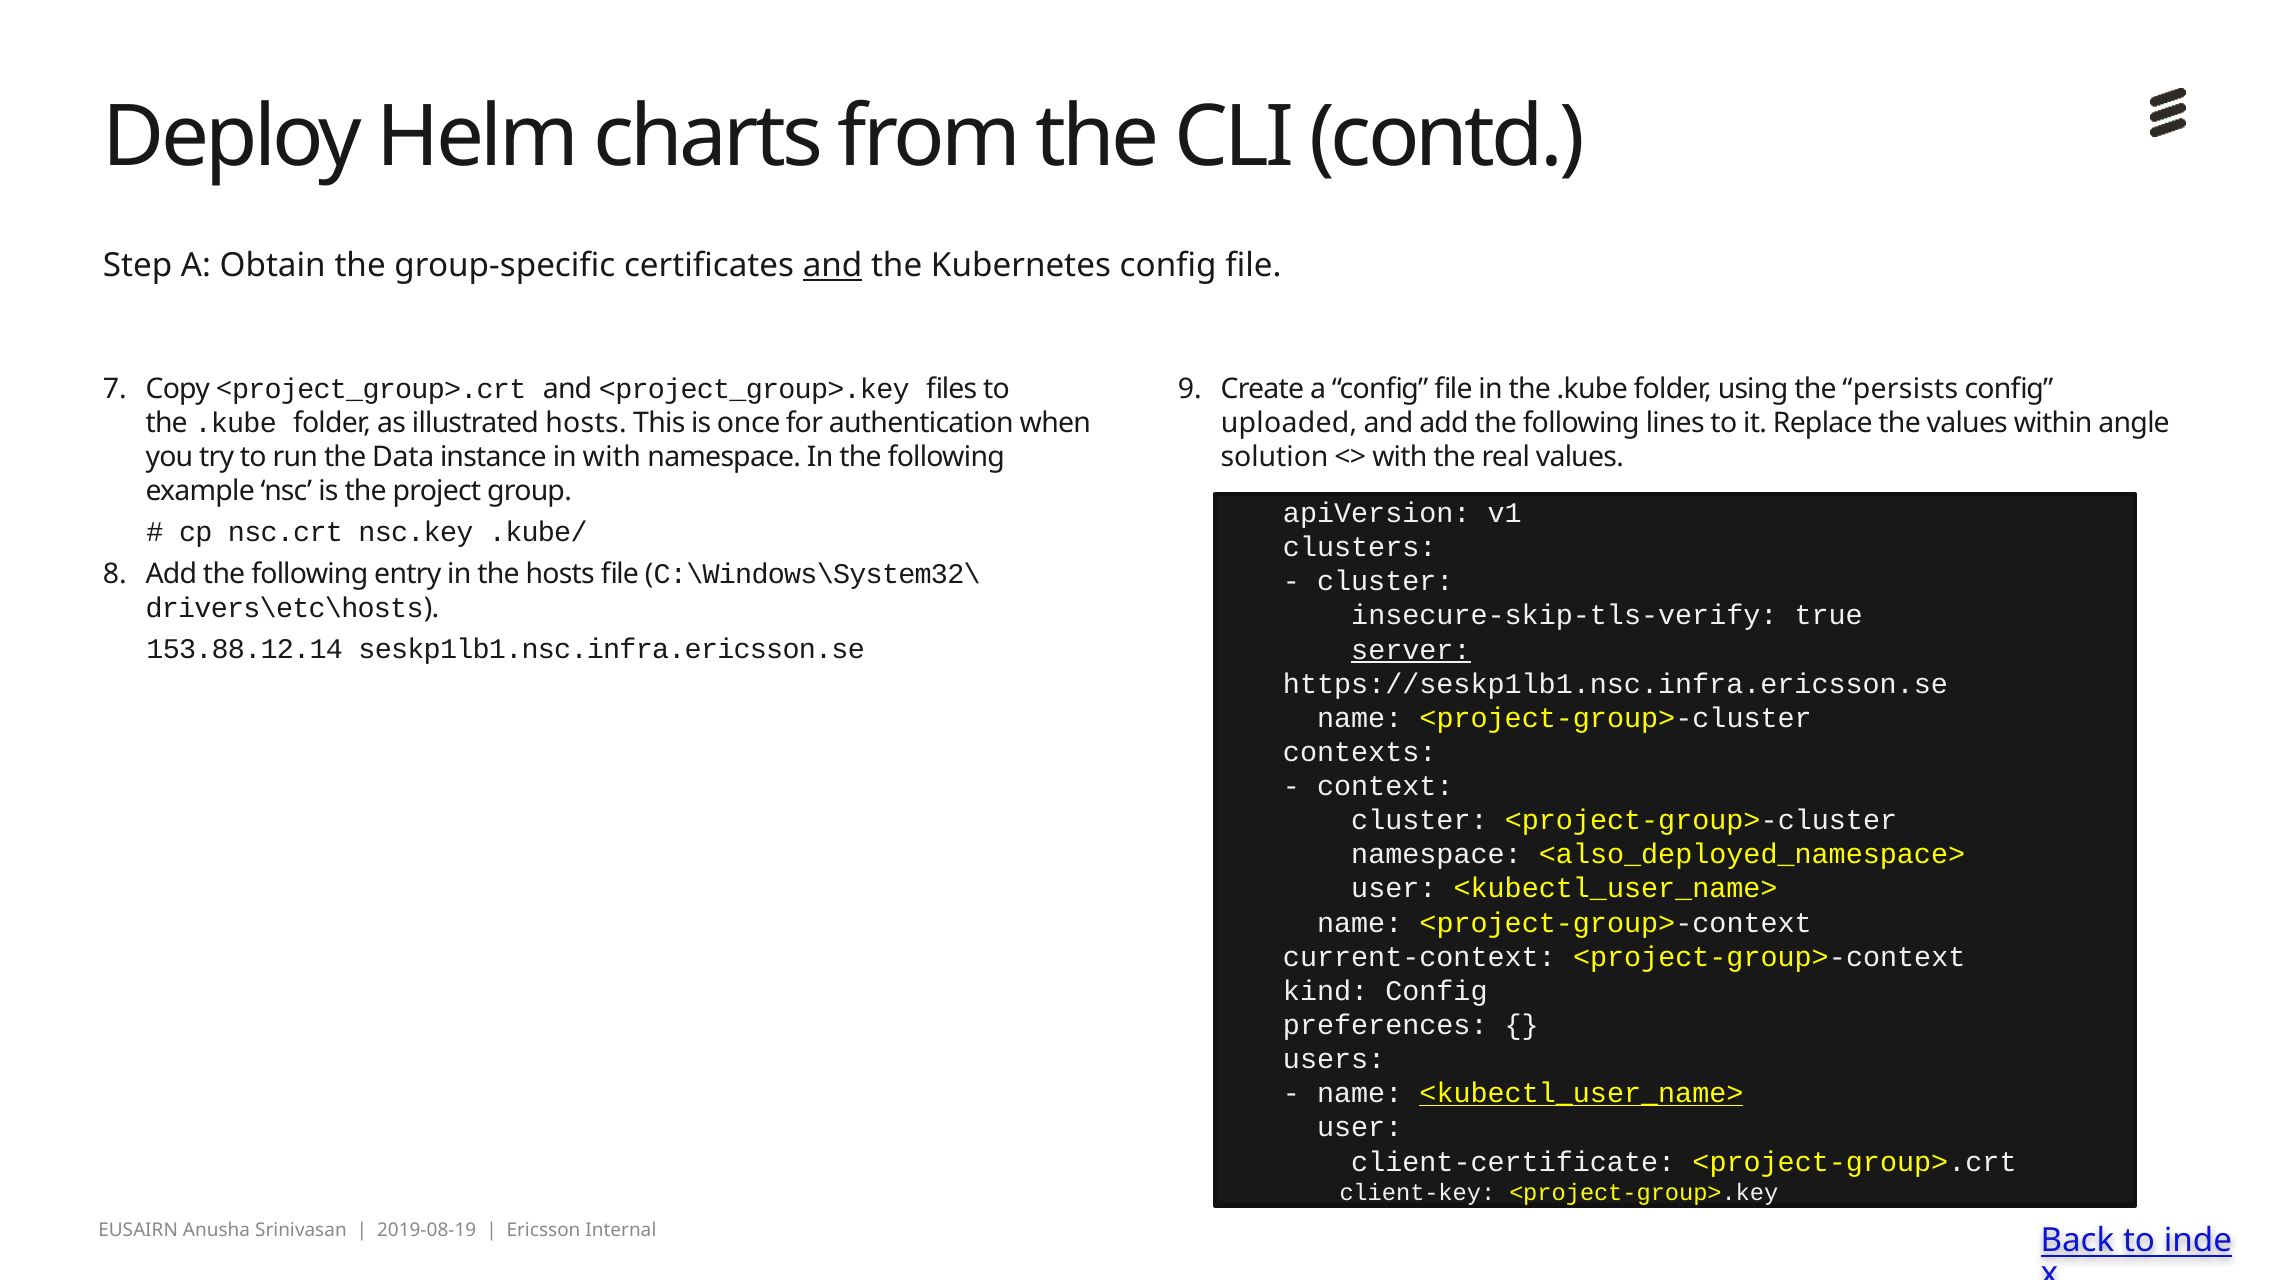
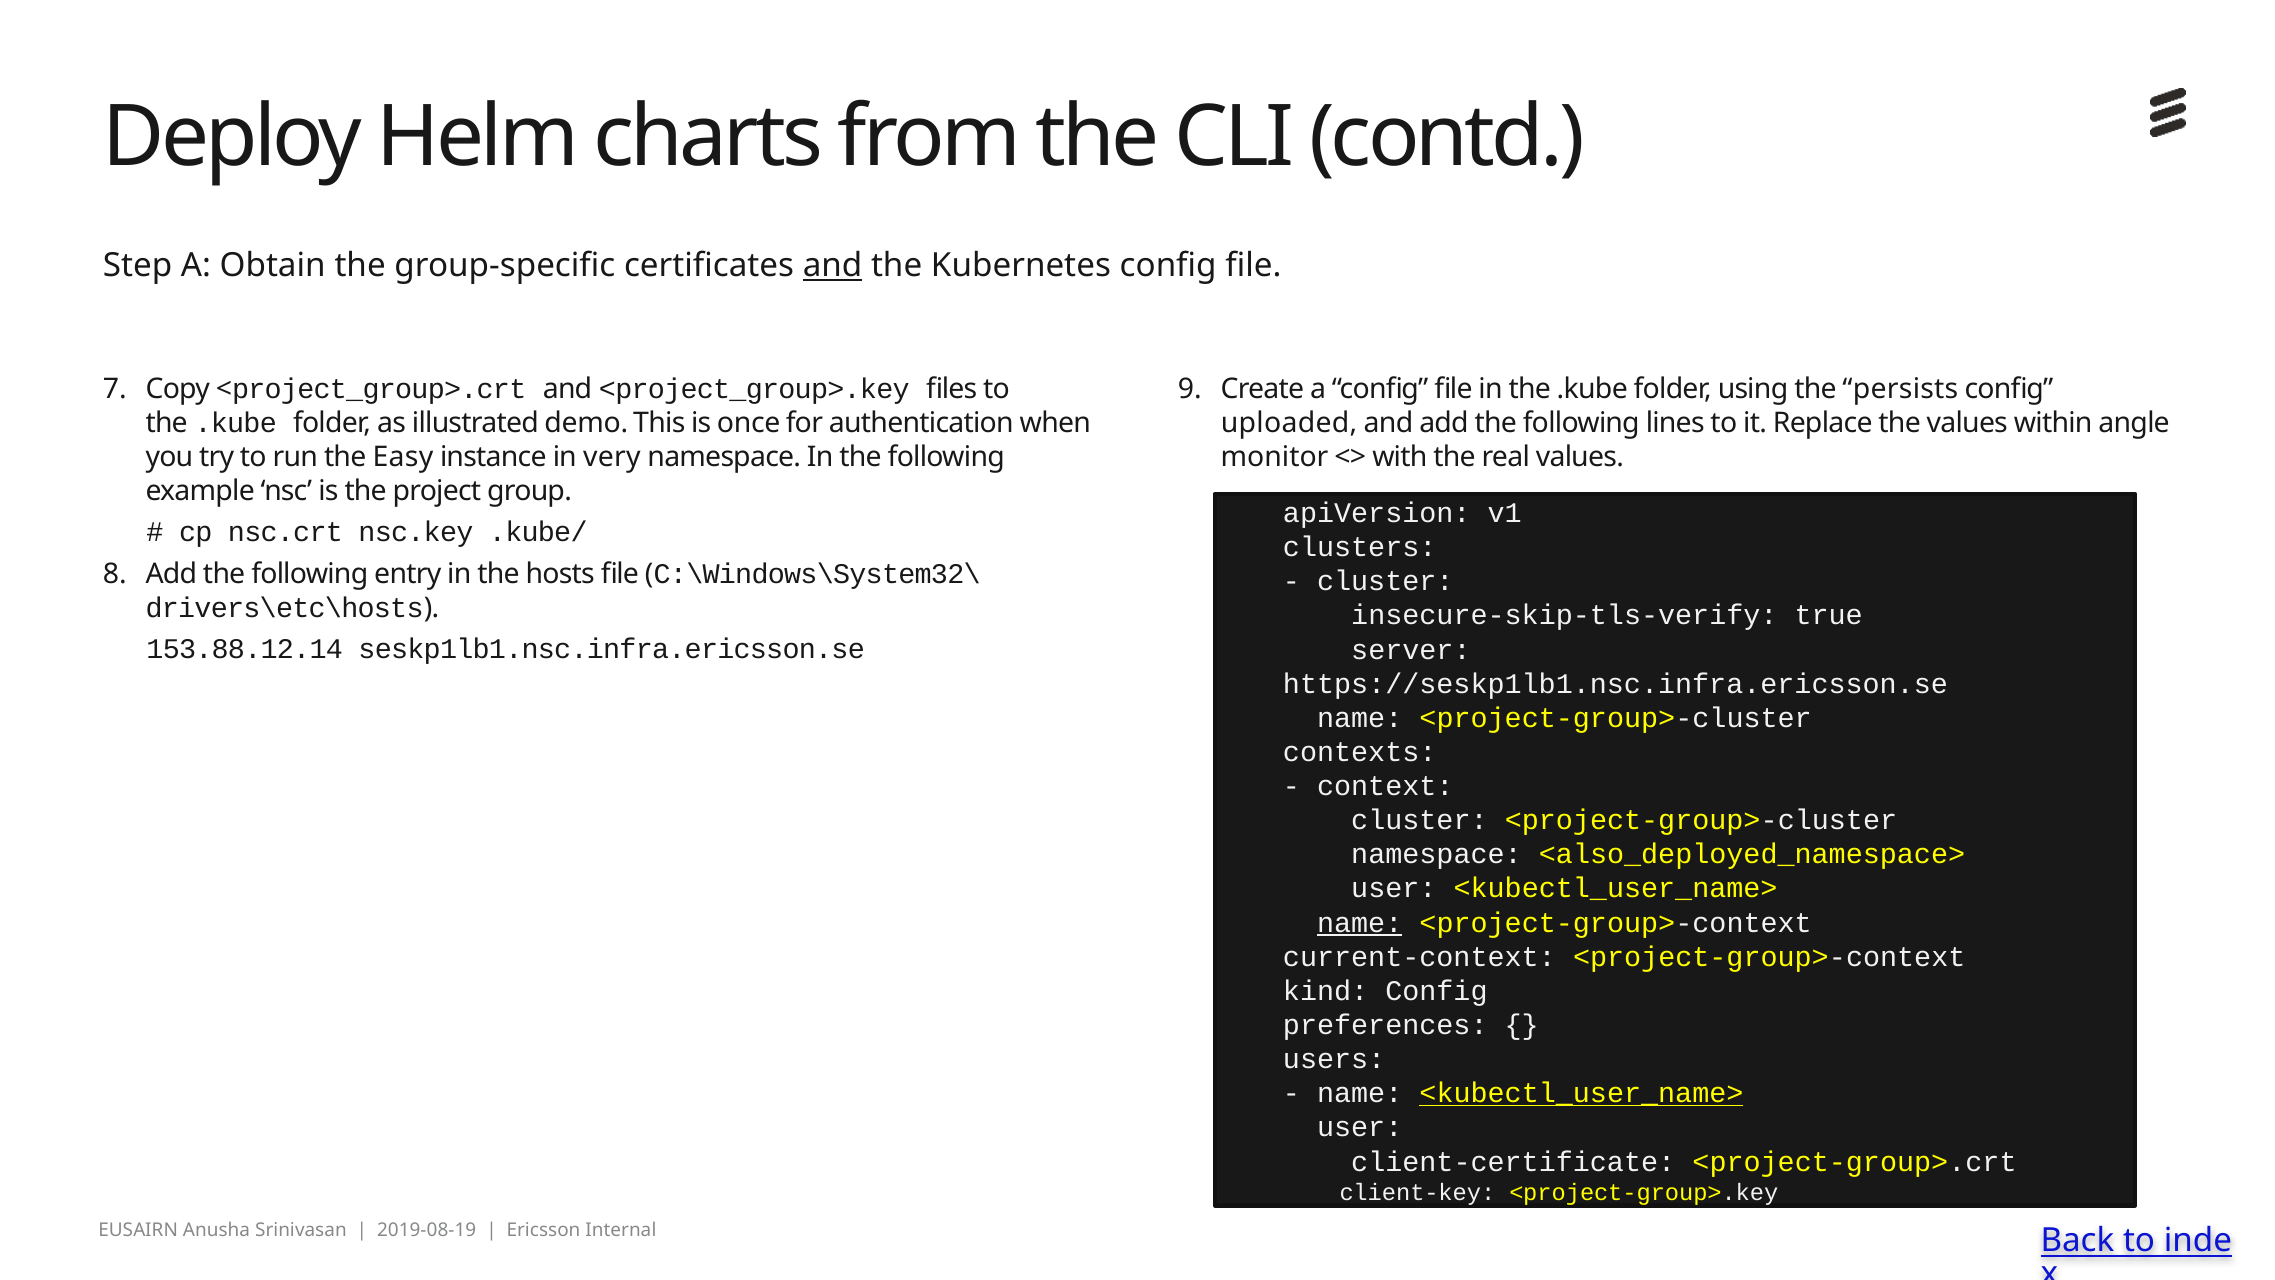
illustrated hosts: hosts -> demo
Data: Data -> Easy
in with: with -> very
solution: solution -> monitor
server underline: present -> none
name at (1360, 922) underline: none -> present
